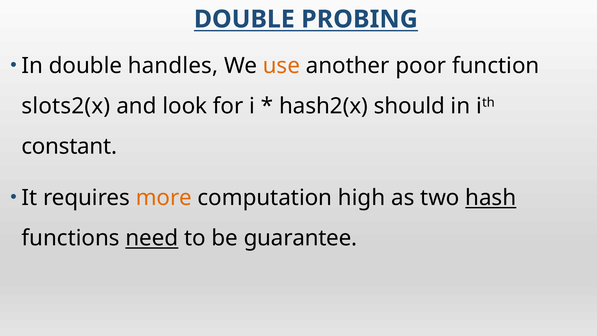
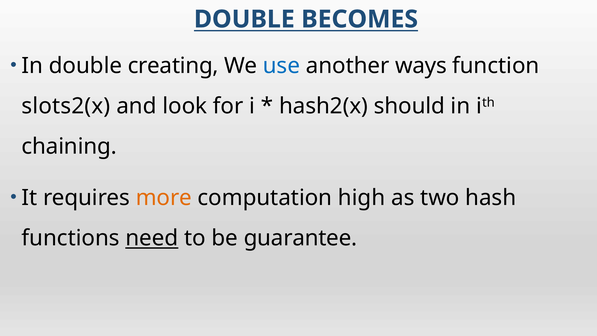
PROBING: PROBING -> BECOMES
handles: handles -> creating
use colour: orange -> blue
poor: poor -> ways
constant: constant -> chaining
hash underline: present -> none
